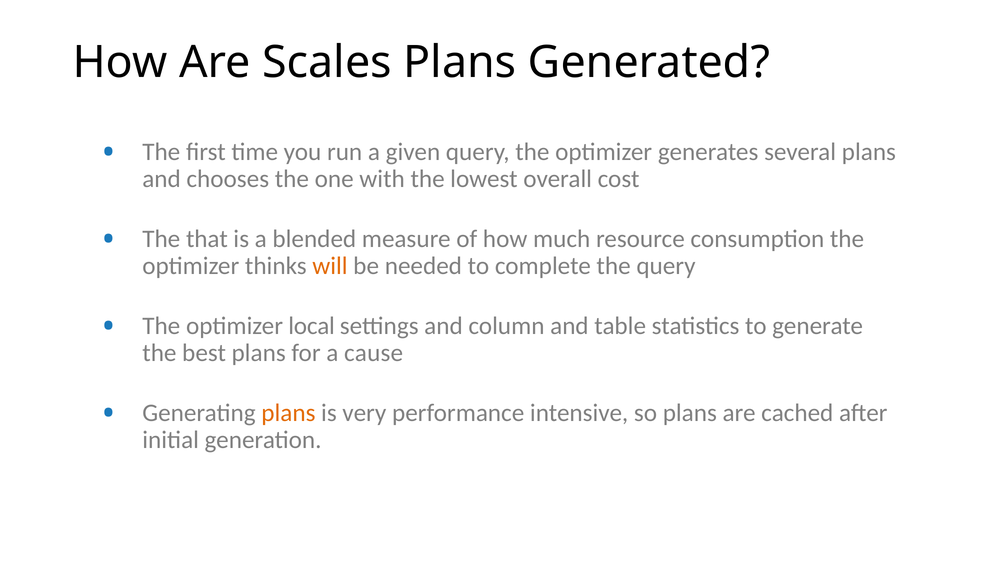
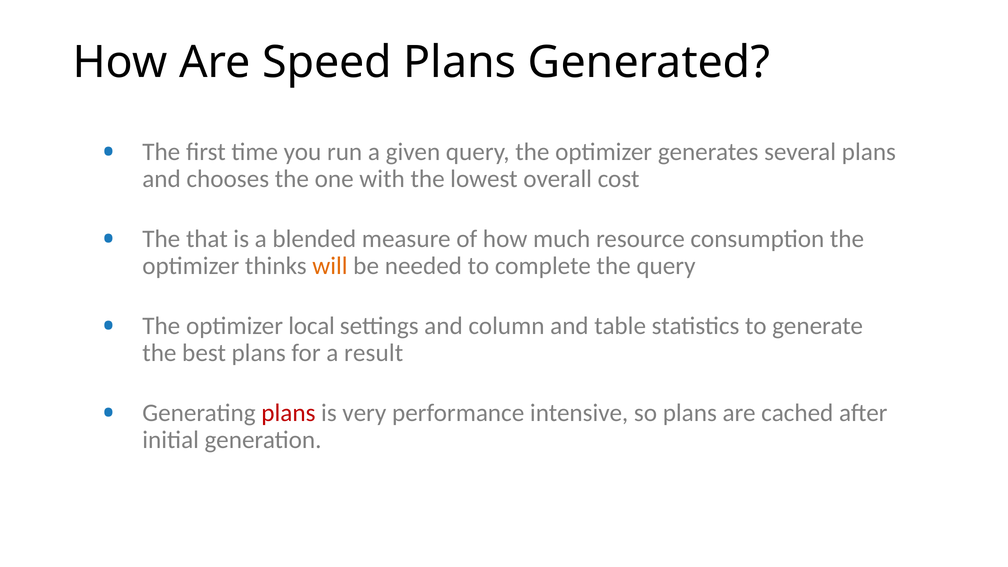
Scales: Scales -> Speed
cause: cause -> result
plans at (288, 413) colour: orange -> red
